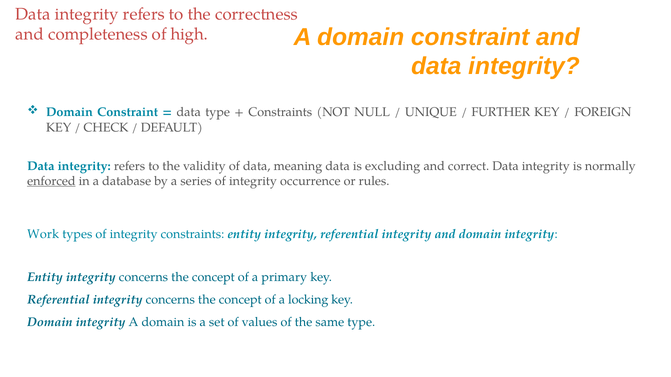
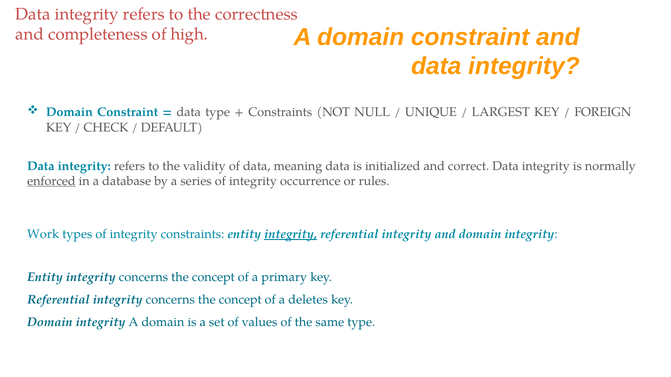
FURTHER: FURTHER -> LARGEST
excluding: excluding -> initialized
integrity at (291, 234) underline: none -> present
locking: locking -> deletes
